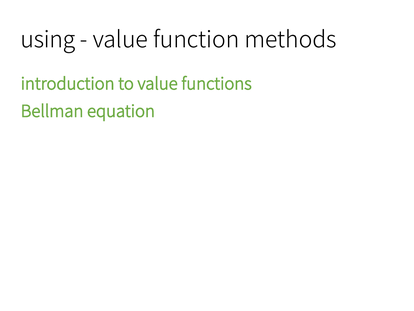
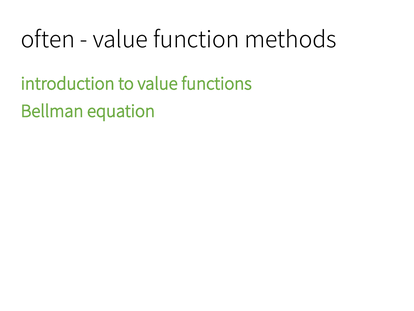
using: using -> often
